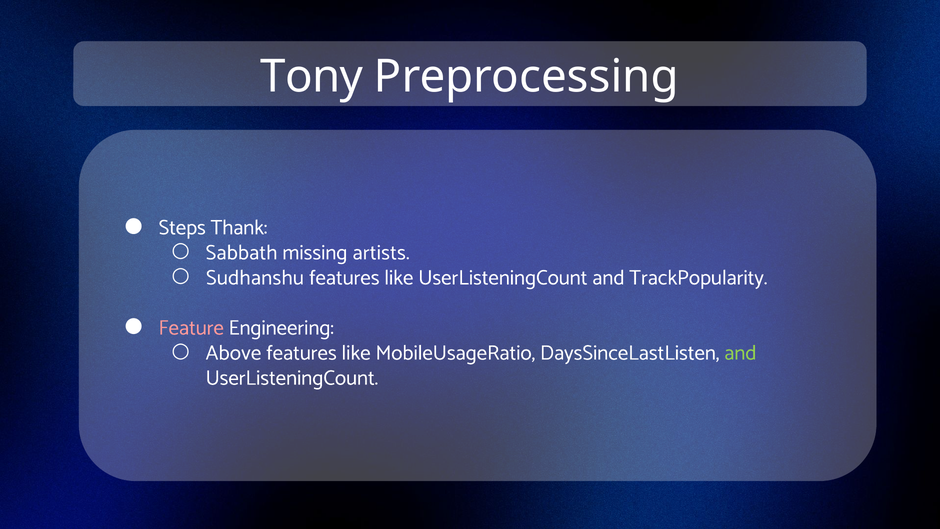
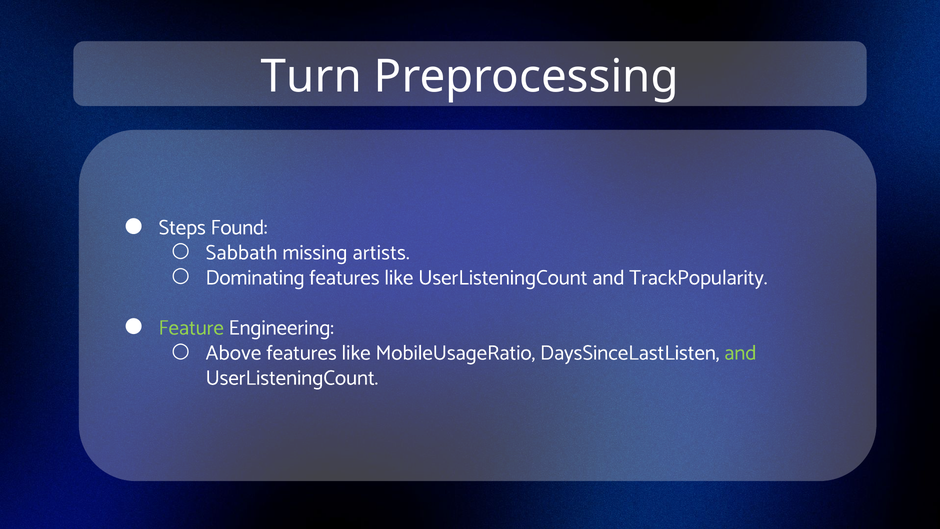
Tony: Tony -> Turn
Thank: Thank -> Found
Sudhanshu: Sudhanshu -> Dominating
Feature colour: pink -> light green
